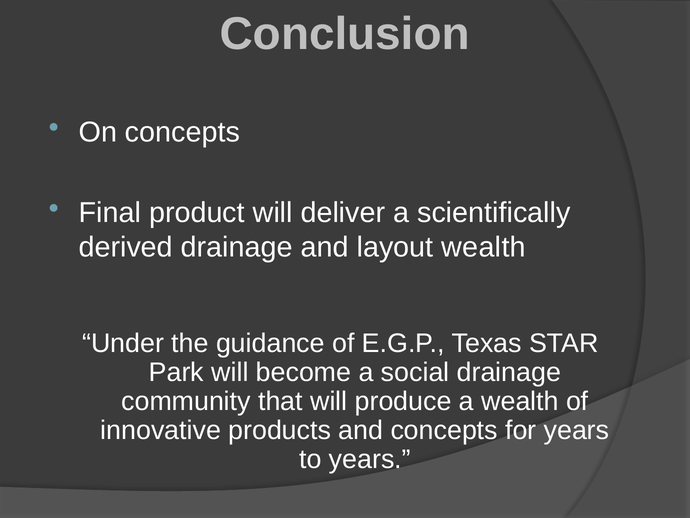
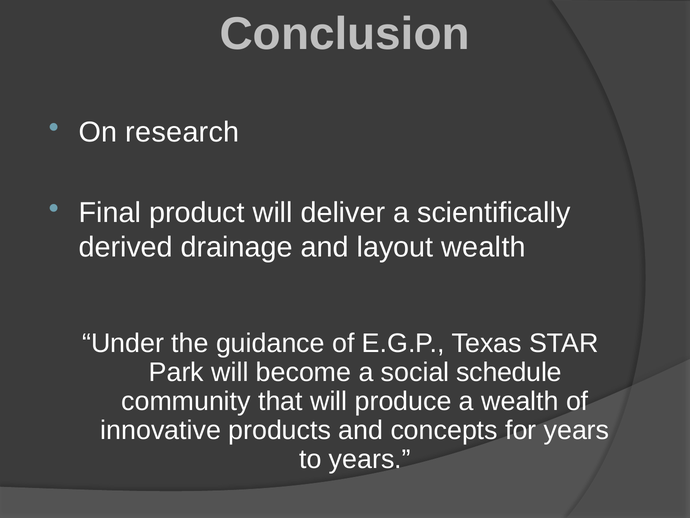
On concepts: concepts -> research
social drainage: drainage -> schedule
